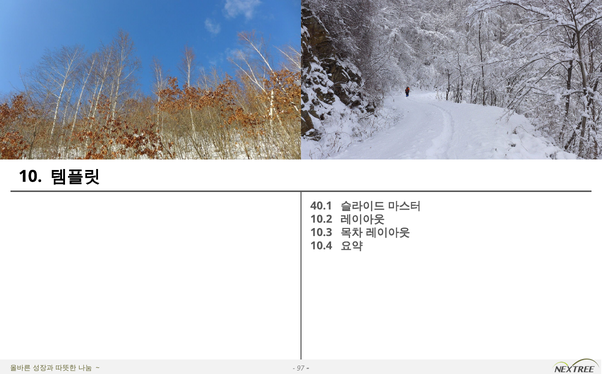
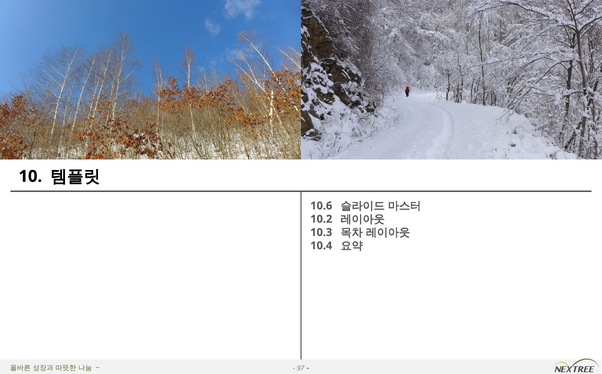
40.1: 40.1 -> 10.6
